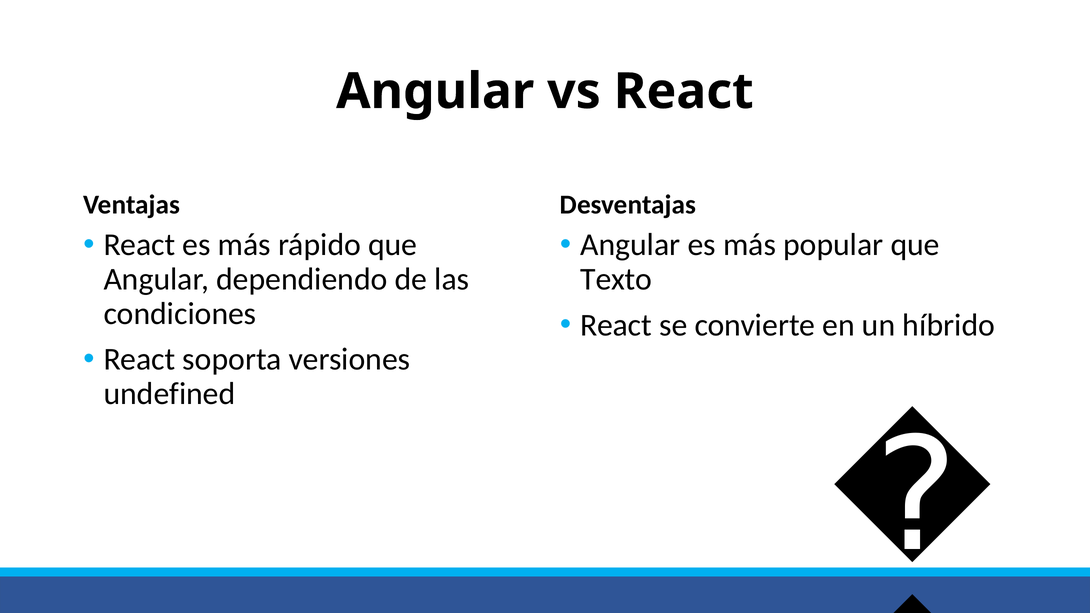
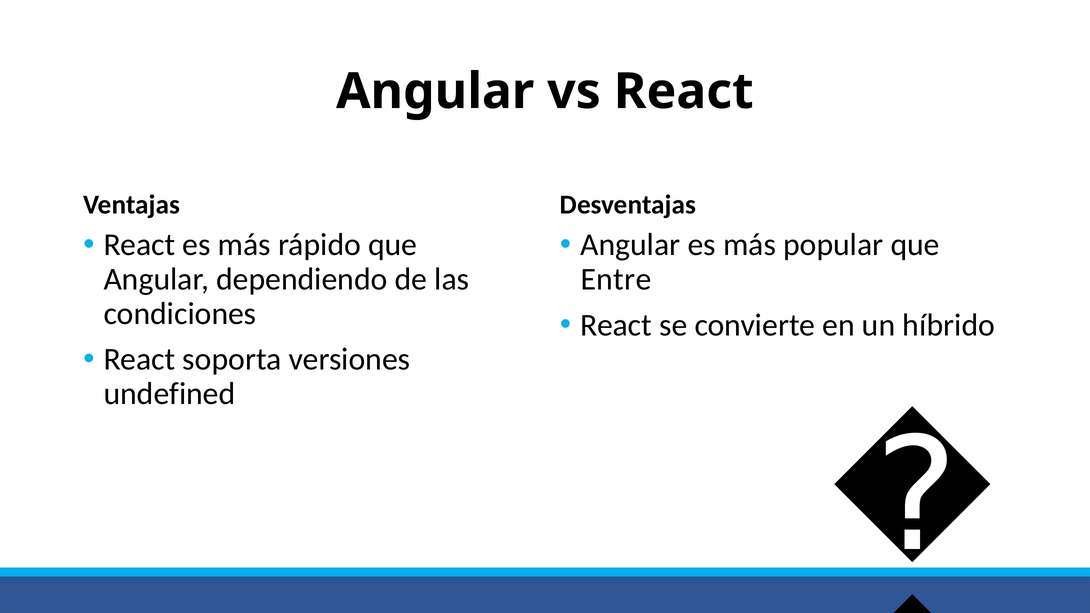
Texto: Texto -> Entre
